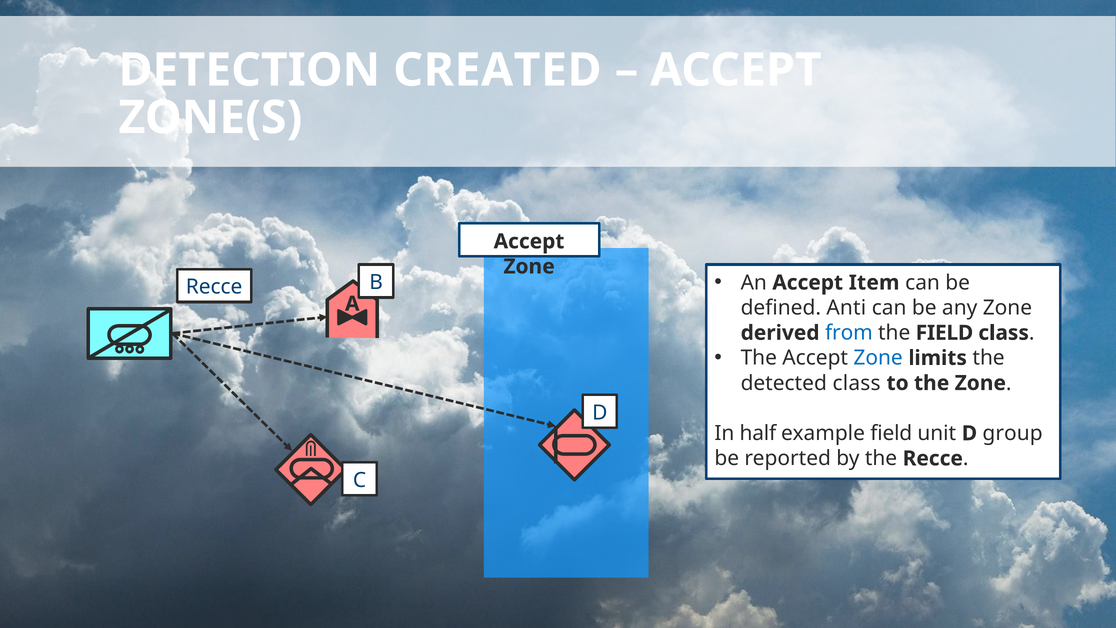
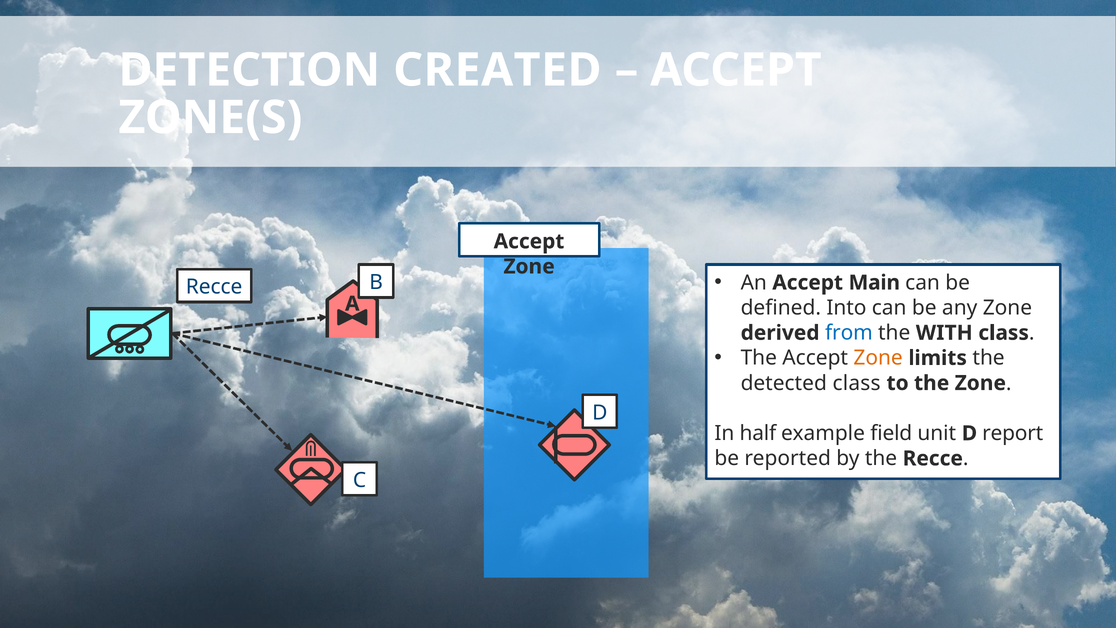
Item: Item -> Main
Anti: Anti -> Into
the FIELD: FIELD -> WITH
Zone at (878, 358) colour: blue -> orange
group: group -> report
